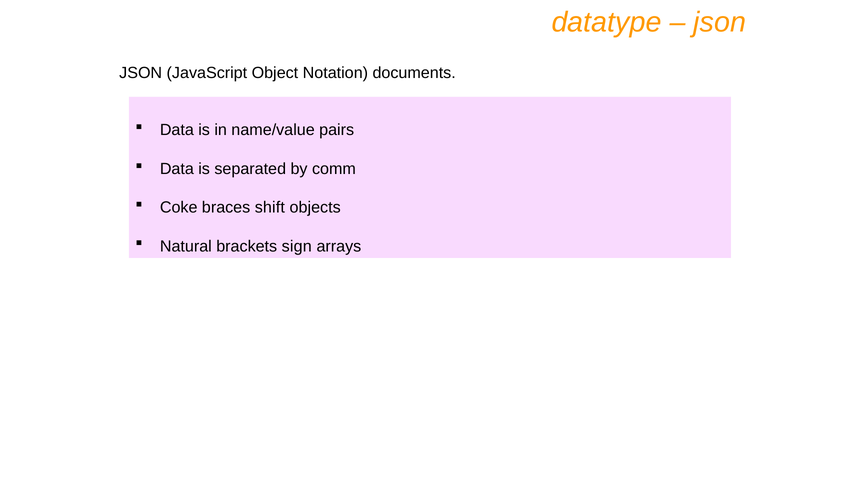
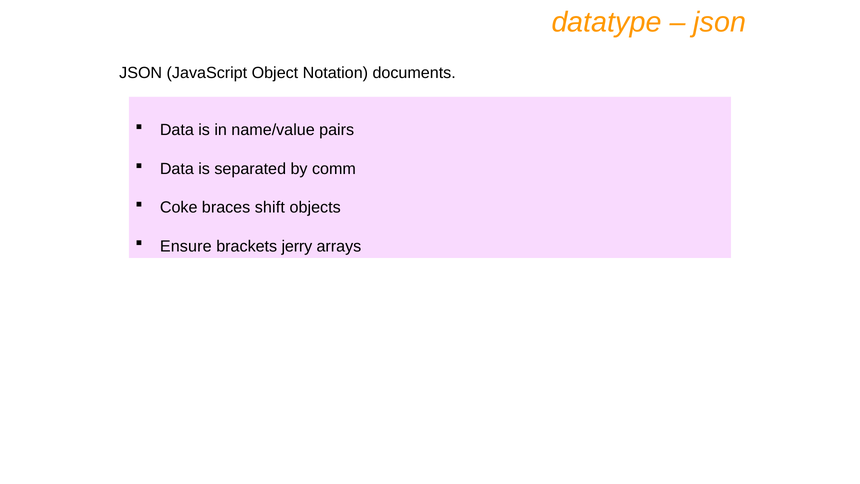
Natural: Natural -> Ensure
sign: sign -> jerry
